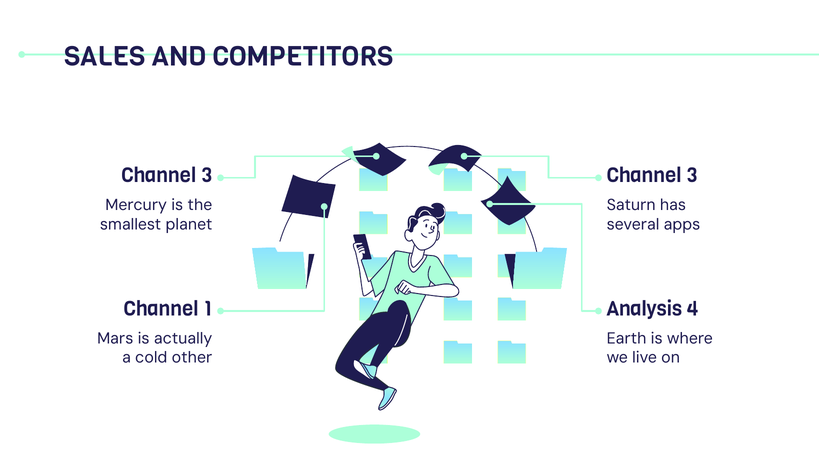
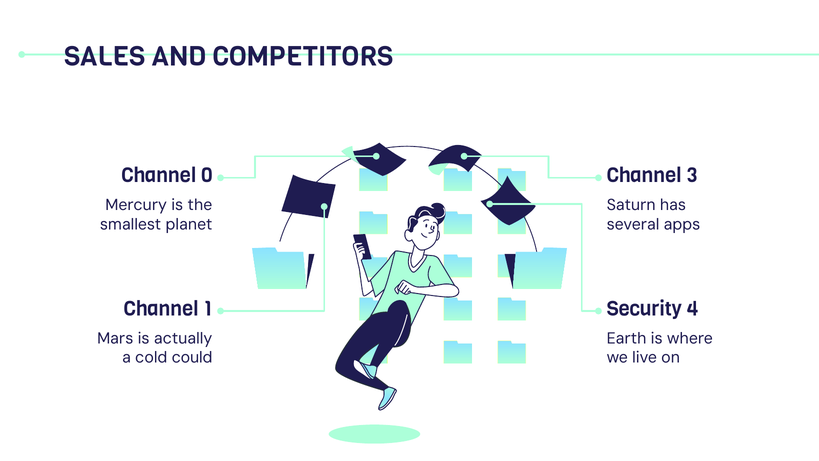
3 at (207, 175): 3 -> 0
Analysis: Analysis -> Security
other: other -> could
